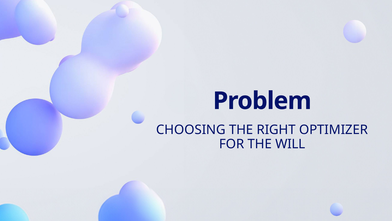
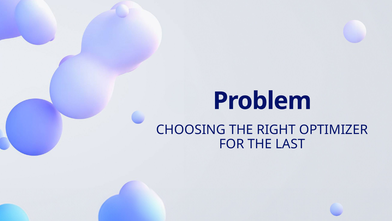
WILL: WILL -> LAST
